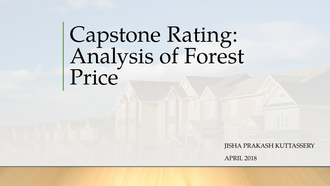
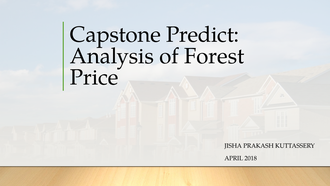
Rating: Rating -> Predict
